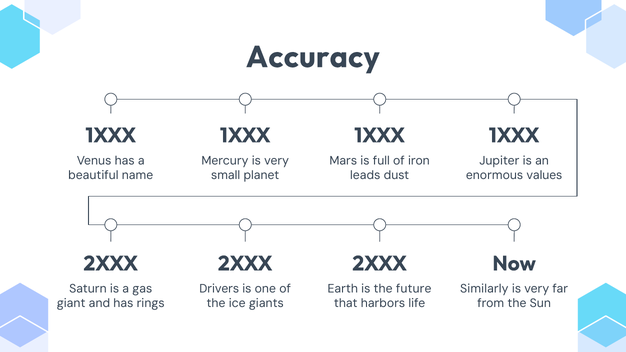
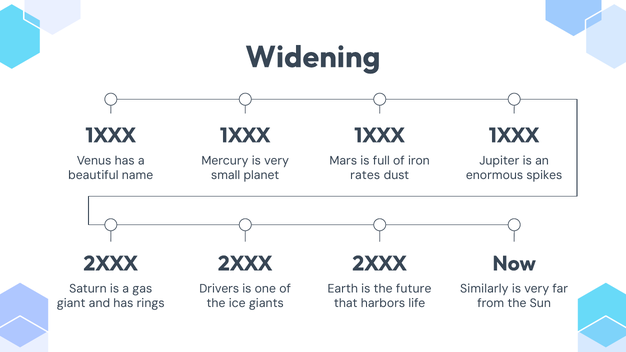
Accuracy: Accuracy -> Widening
leads: leads -> rates
values: values -> spikes
